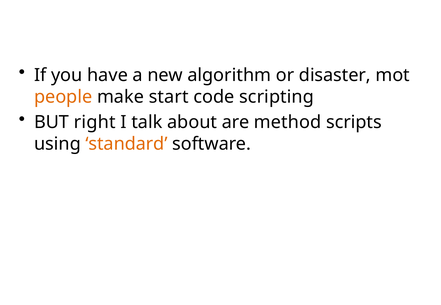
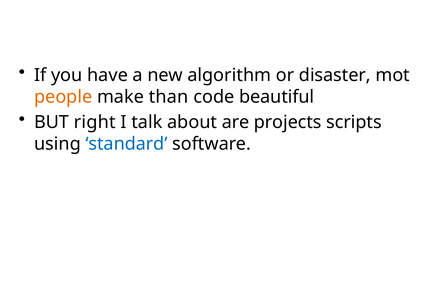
start: start -> than
scripting: scripting -> beautiful
method: method -> projects
standard colour: orange -> blue
